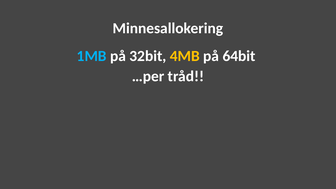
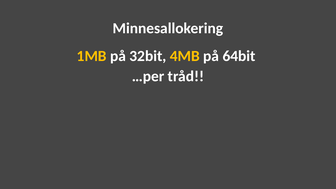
1MB colour: light blue -> yellow
